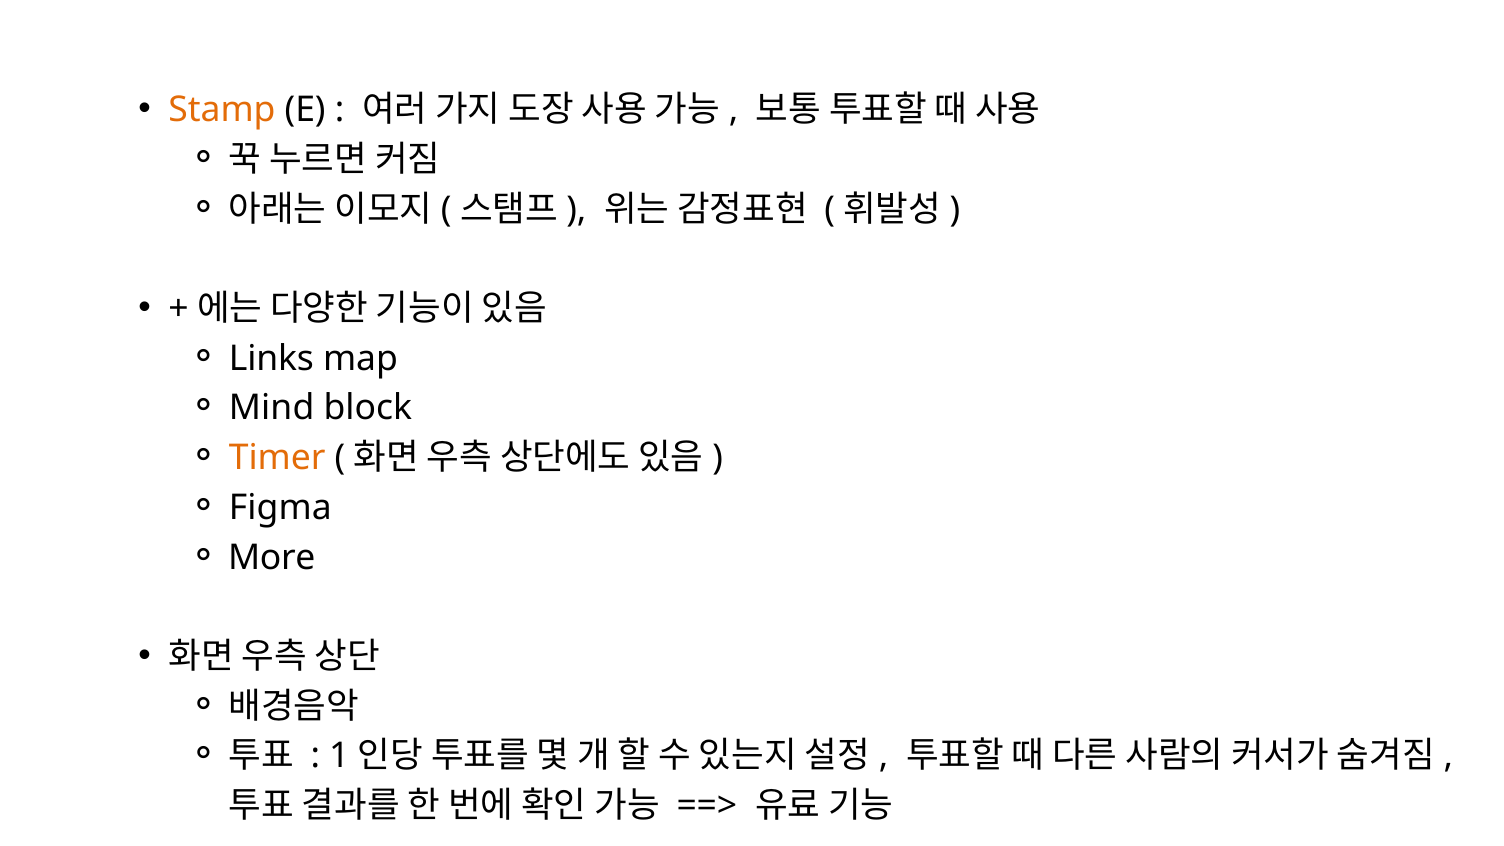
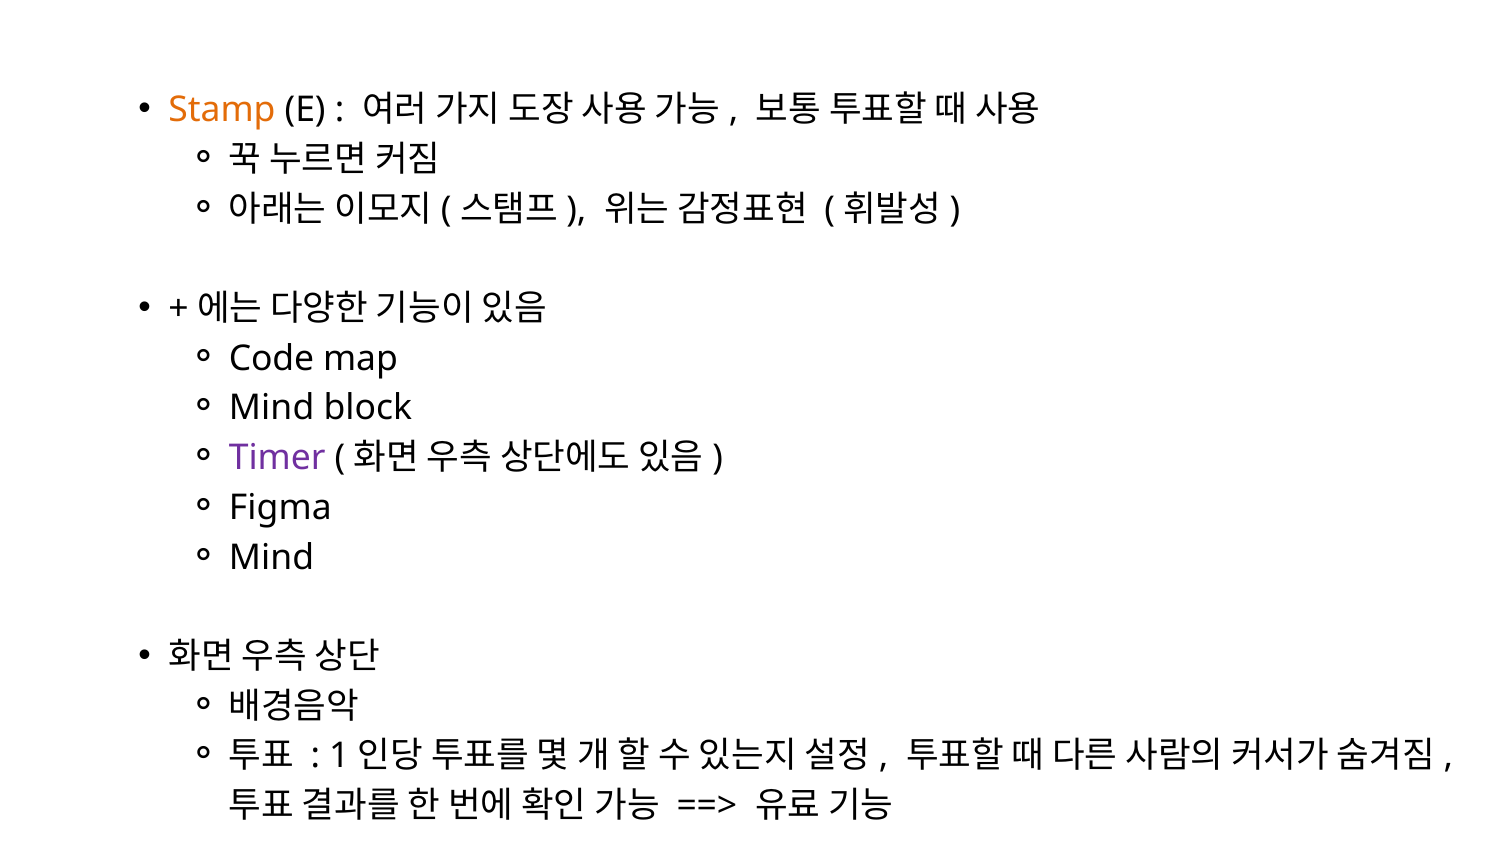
Links: Links -> Code
Timer colour: orange -> purple
More at (272, 557): More -> Mind
